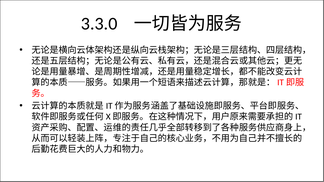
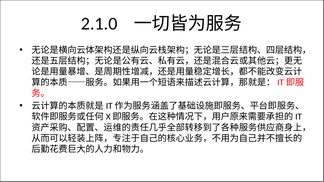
3.3.0: 3.3.0 -> 2.1.0
